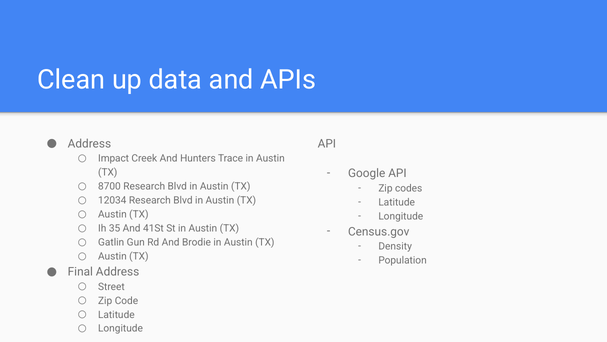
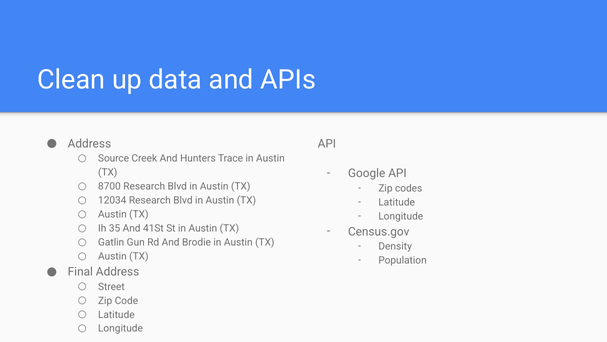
Impact: Impact -> Source
